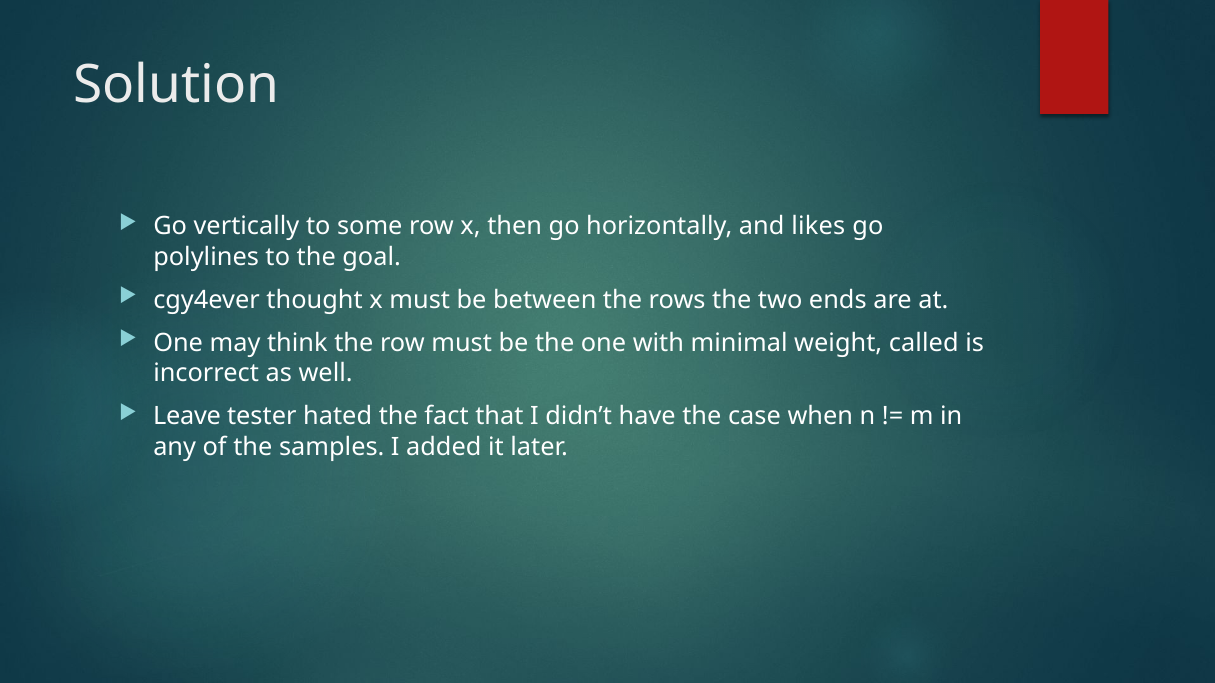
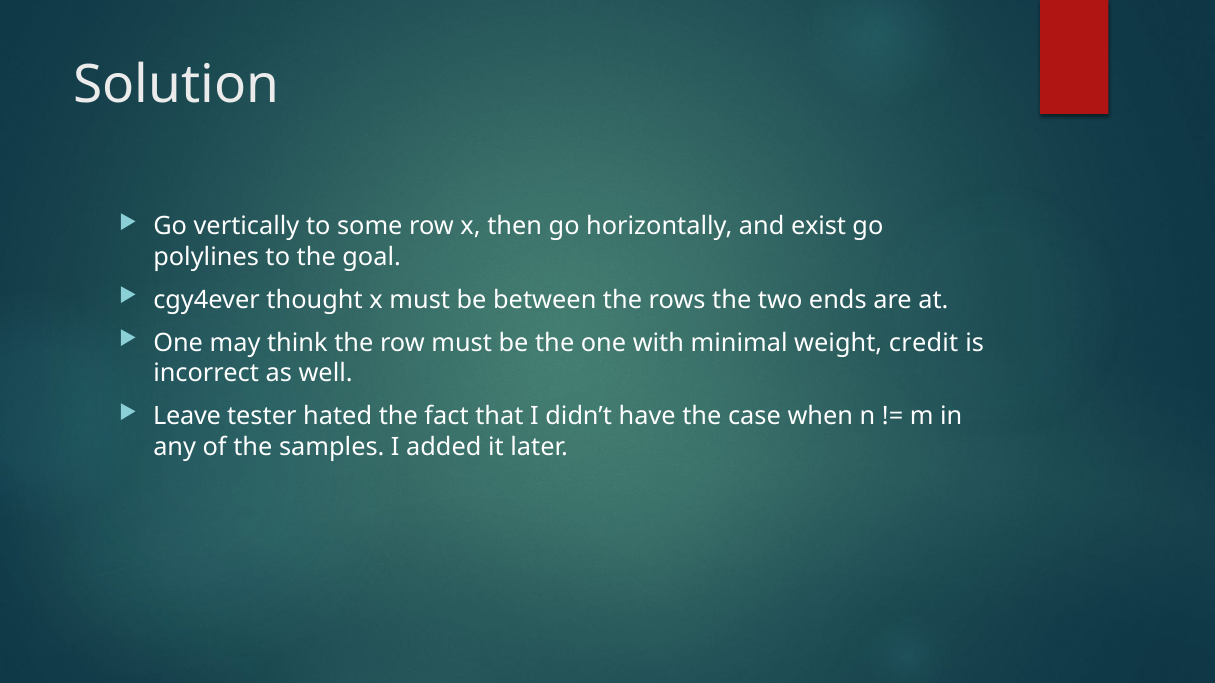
likes: likes -> exist
called: called -> credit
